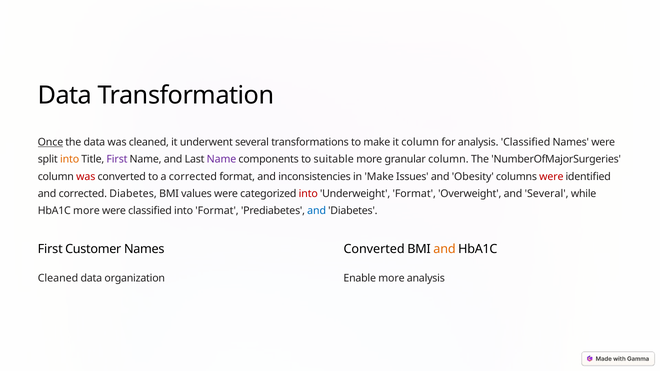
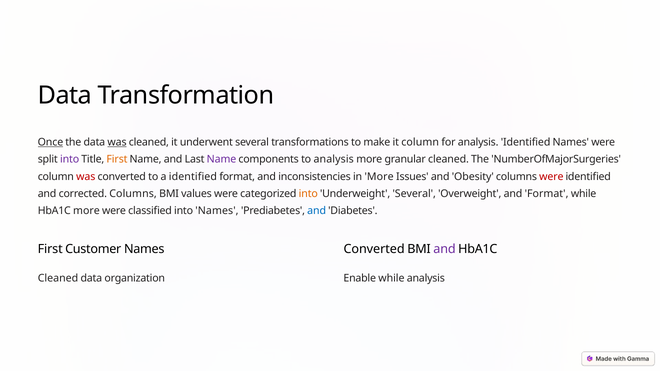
was at (117, 142) underline: none -> present
analysis Classified: Classified -> Identified
into at (70, 160) colour: orange -> purple
First at (117, 160) colour: purple -> orange
to suitable: suitable -> analysis
granular column: column -> cleaned
a corrected: corrected -> identified
in Make: Make -> More
corrected Diabetes: Diabetes -> Columns
into at (308, 194) colour: red -> orange
Underweight Format: Format -> Several
and Several: Several -> Format
into Format: Format -> Names
and at (444, 249) colour: orange -> purple
Enable more: more -> while
